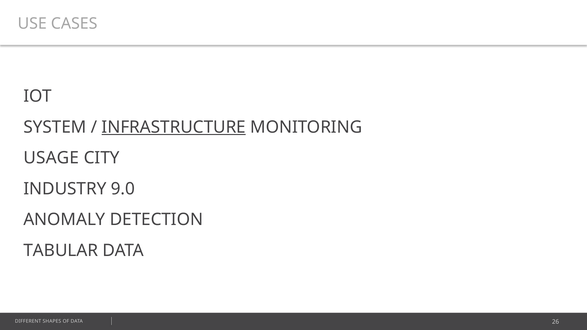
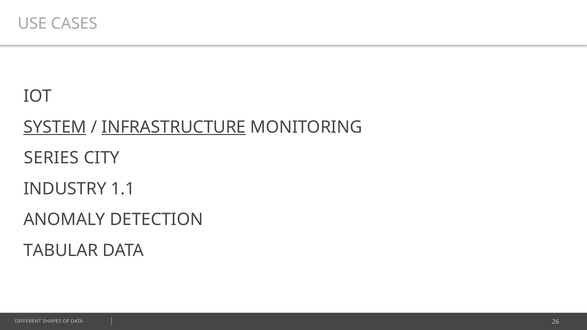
SYSTEM underline: none -> present
USAGE: USAGE -> SERIES
9.0: 9.0 -> 1.1
